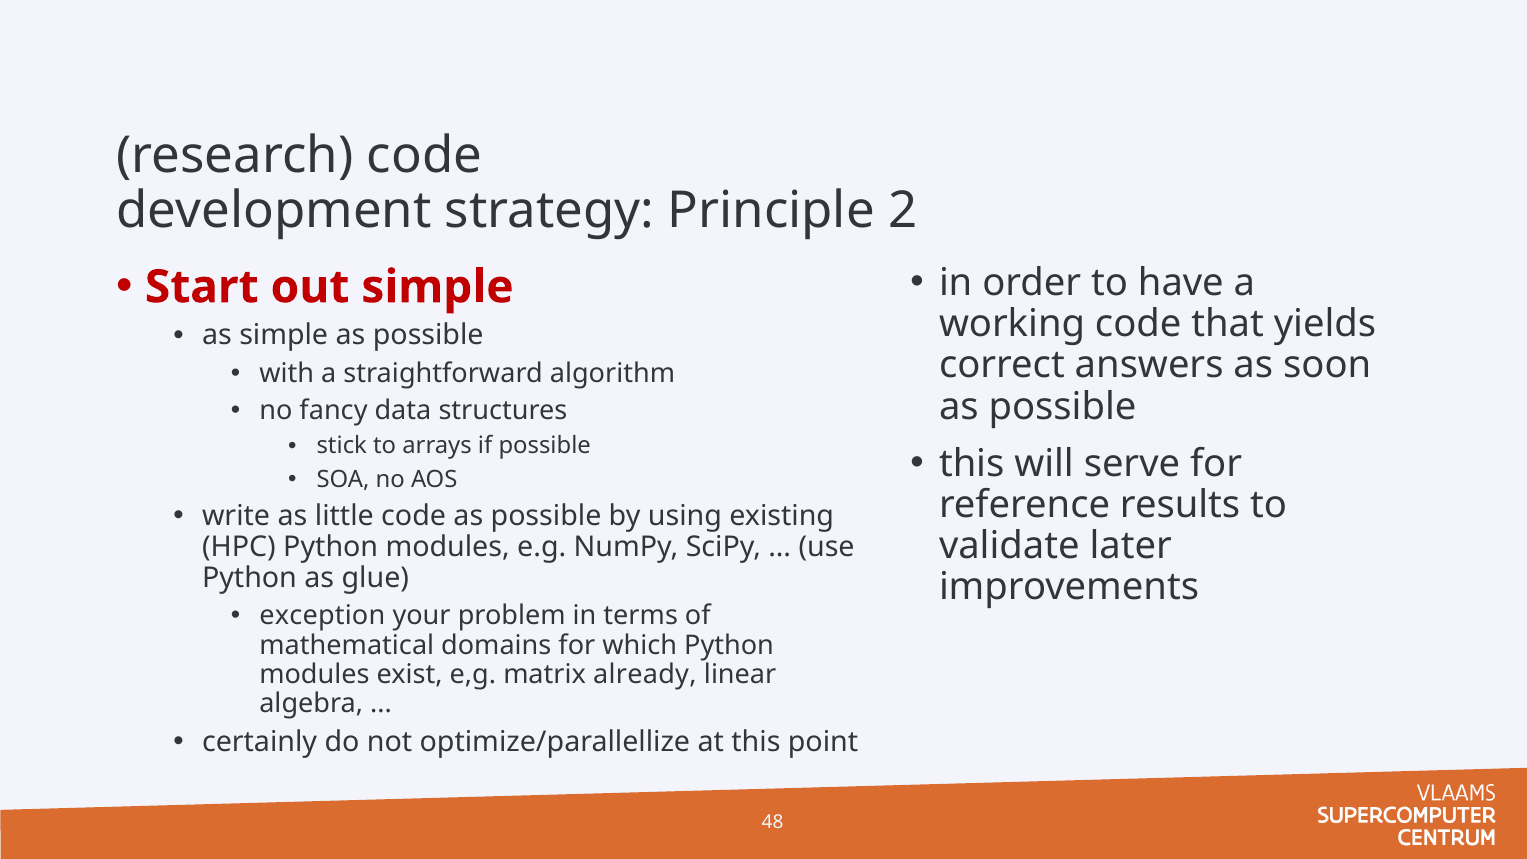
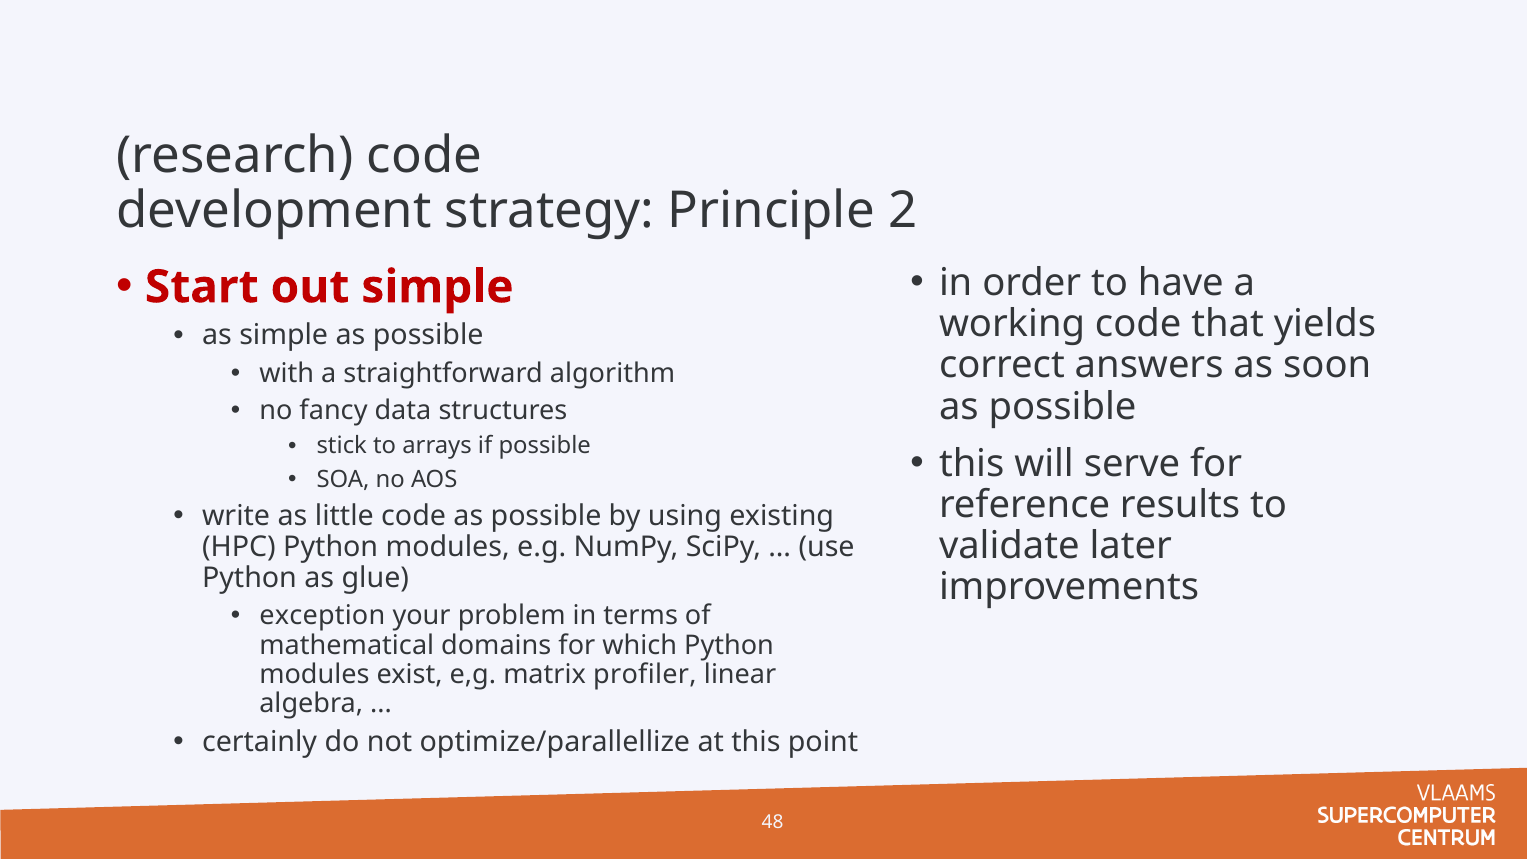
already: already -> profiler
